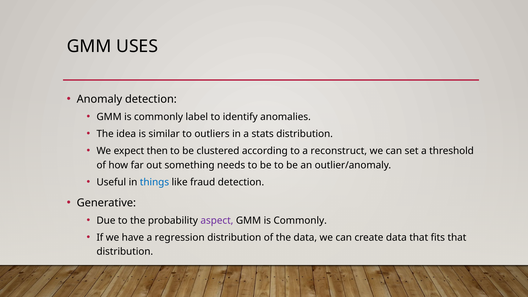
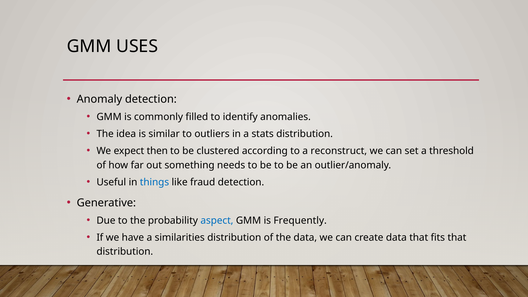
label: label -> filled
aspect colour: purple -> blue
Commonly at (300, 220): Commonly -> Frequently
regression: regression -> similarities
